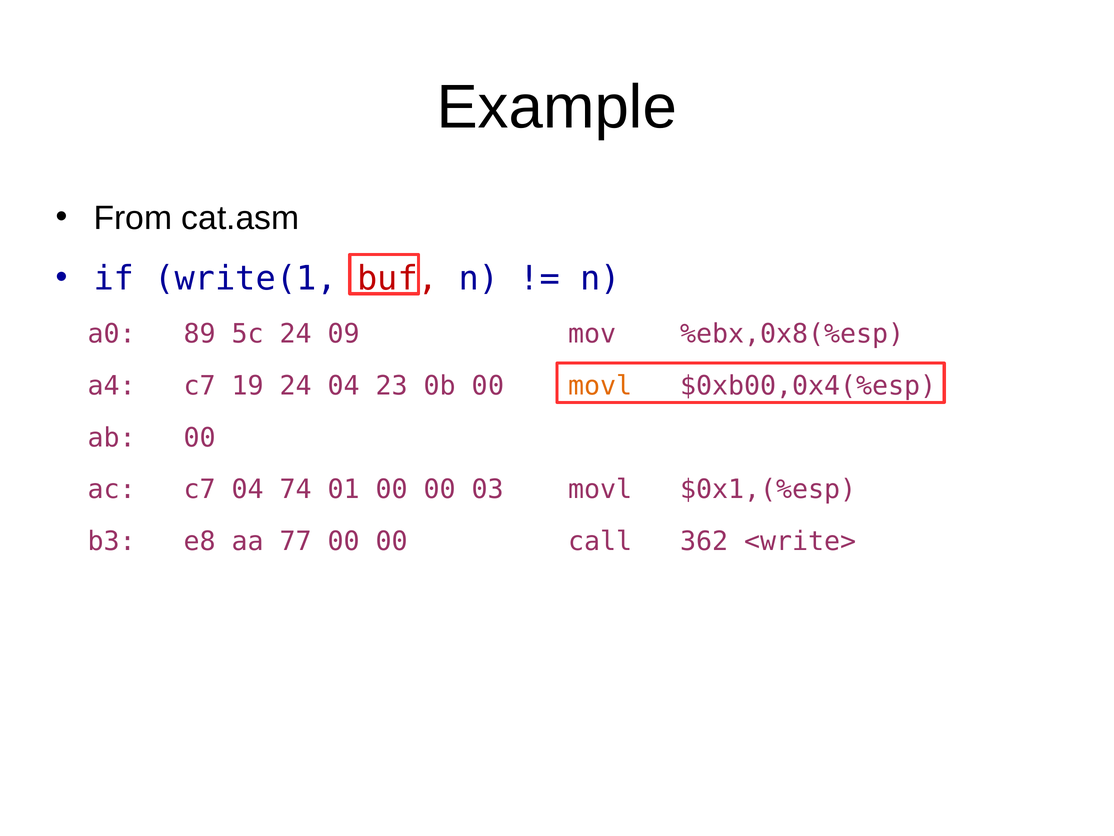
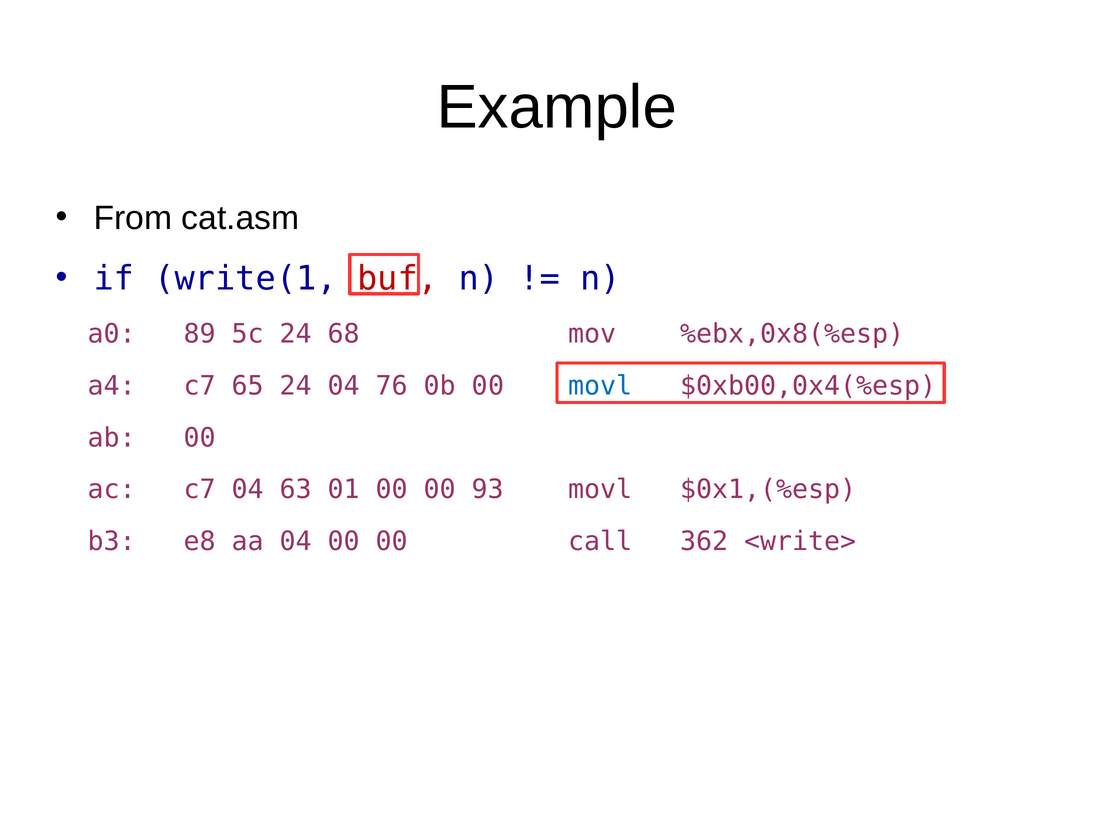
09: 09 -> 68
19: 19 -> 65
23: 23 -> 76
movl at (600, 386) colour: orange -> blue
74: 74 -> 63
03: 03 -> 93
aa 77: 77 -> 04
